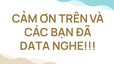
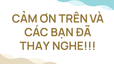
DATA: DATA -> THAY
